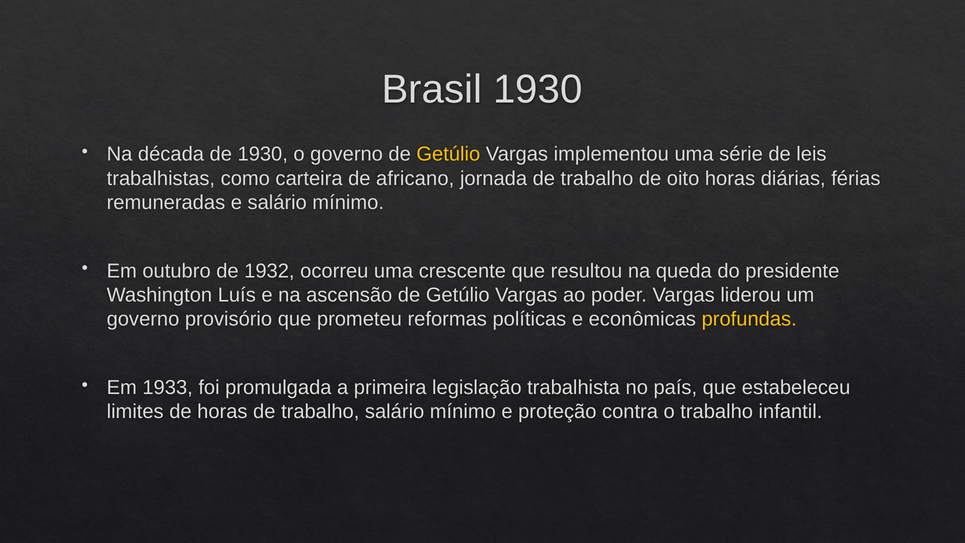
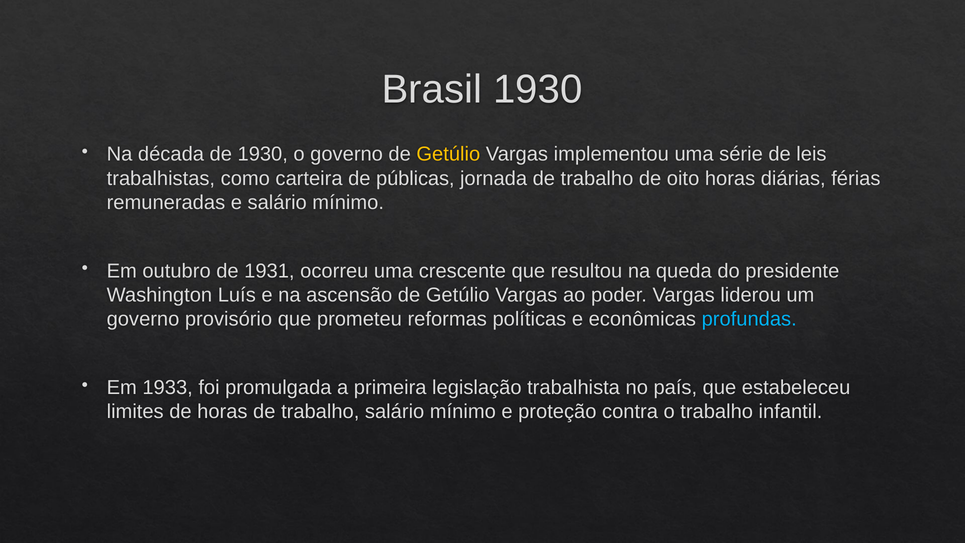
africano: africano -> públicas
1932: 1932 -> 1931
profundas colour: yellow -> light blue
